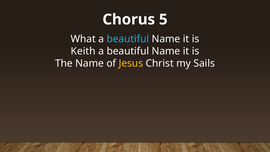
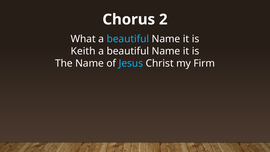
5: 5 -> 2
Jesus colour: yellow -> light blue
Sails: Sails -> Firm
